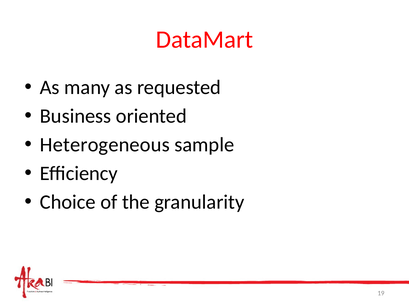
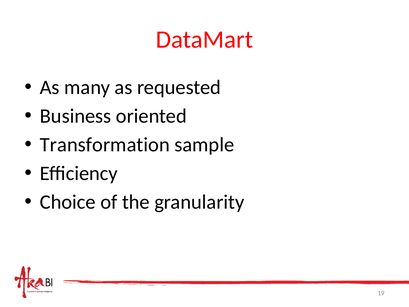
Heterogeneous: Heterogeneous -> Transformation
